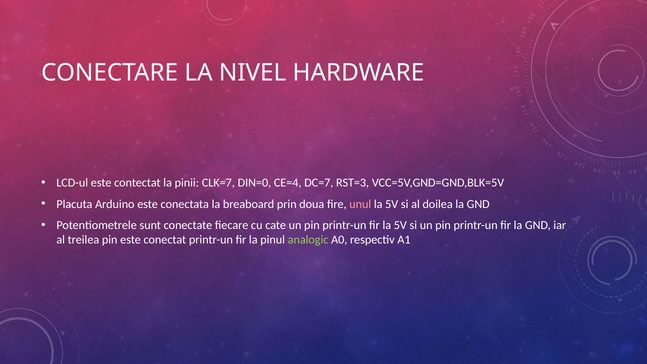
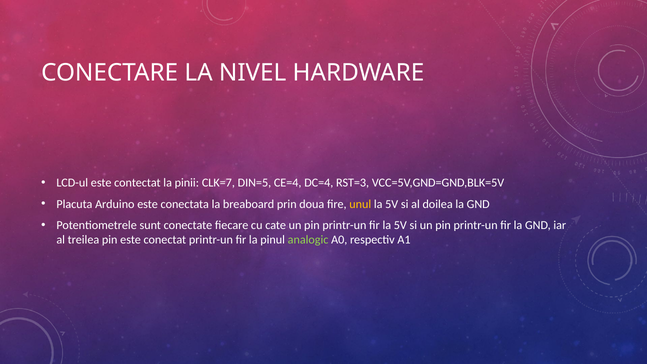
DIN=0: DIN=0 -> DIN=5
DC=7: DC=7 -> DC=4
unul colour: pink -> yellow
